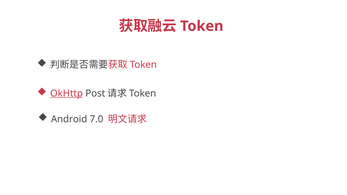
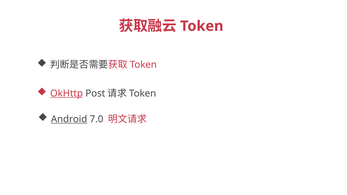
Android underline: none -> present
